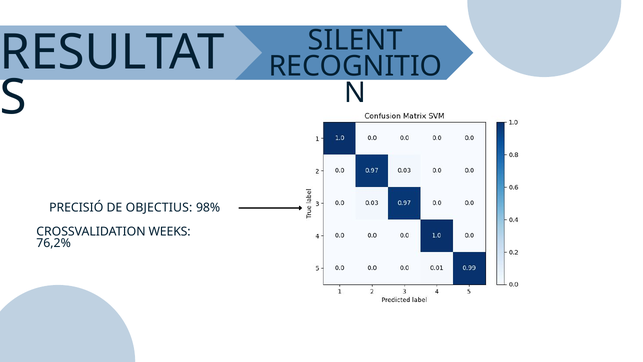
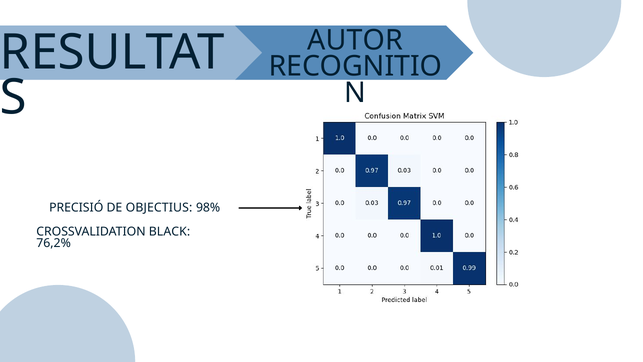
SILENT: SILENT -> AUTOR
WEEKS: WEEKS -> BLACK
